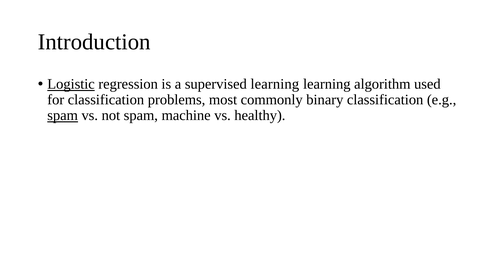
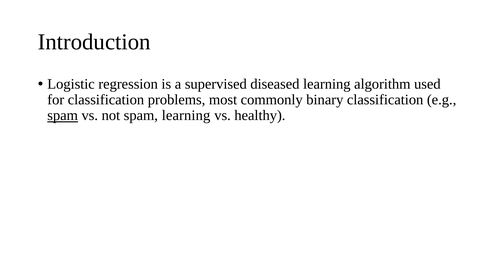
Logistic underline: present -> none
supervised learning: learning -> diseased
spam machine: machine -> learning
